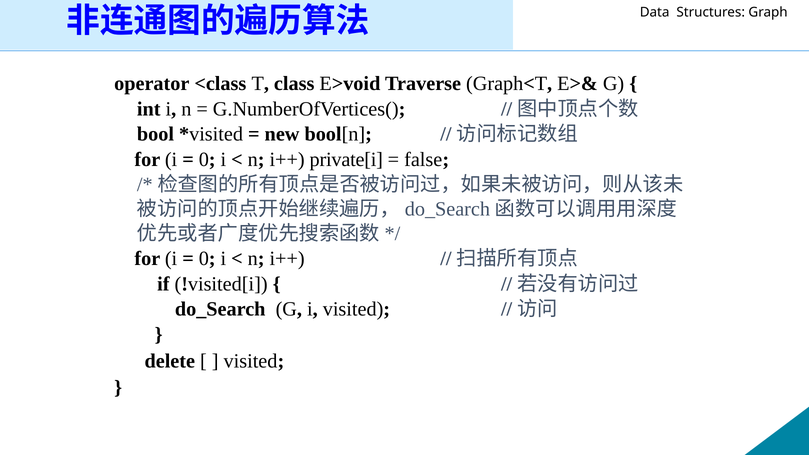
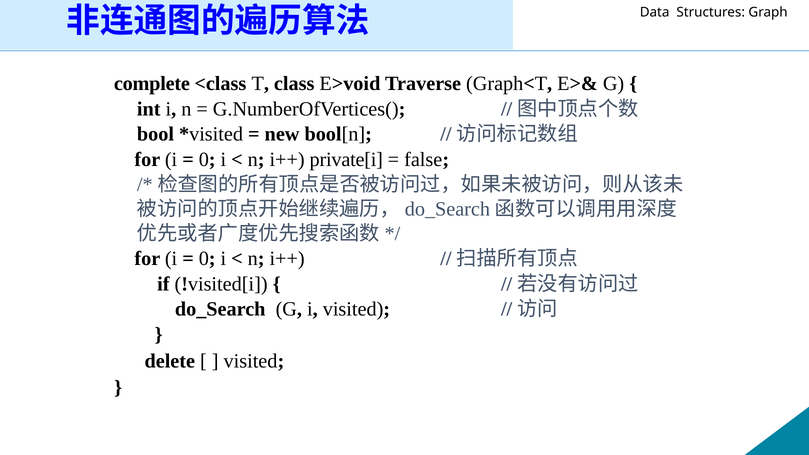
operator: operator -> complete
